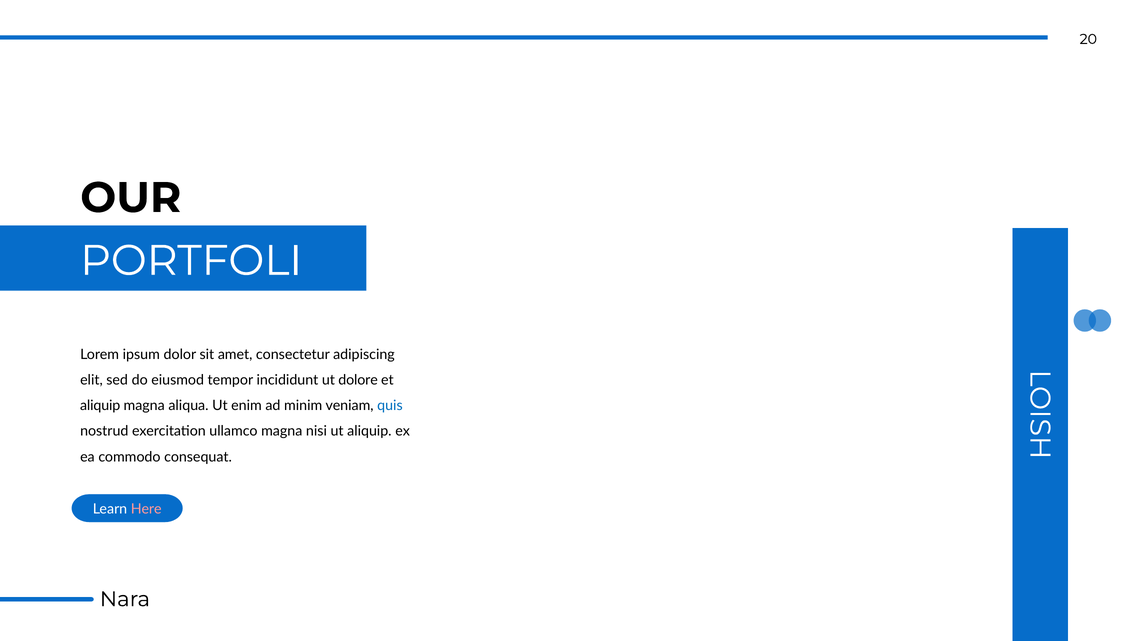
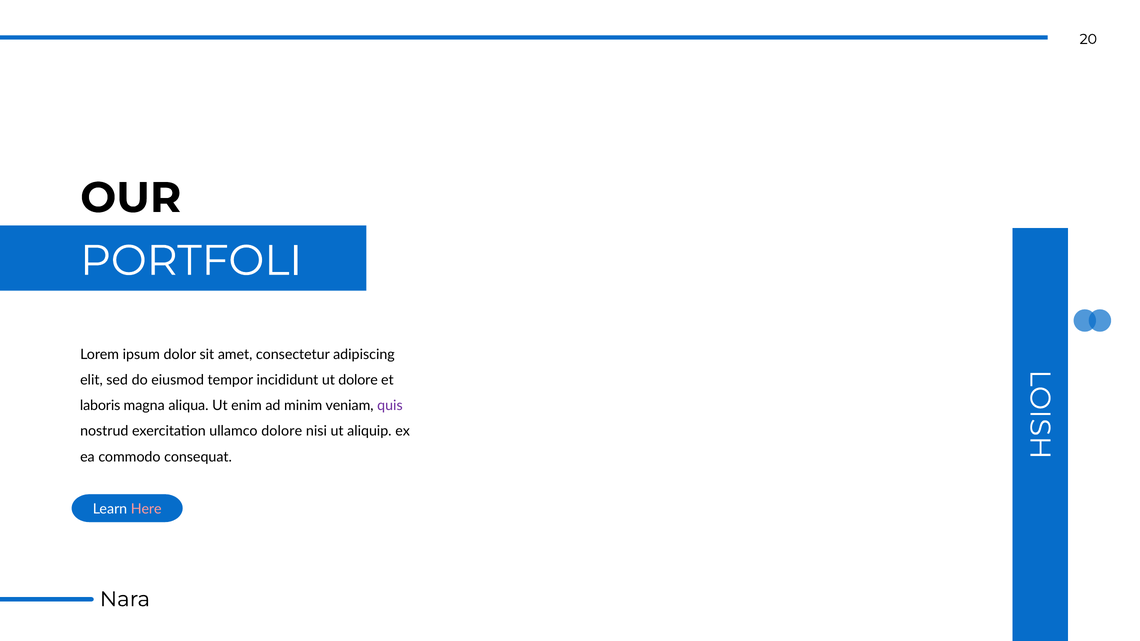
aliquip at (100, 406): aliquip -> laboris
quis colour: blue -> purple
ullamco magna: magna -> dolore
